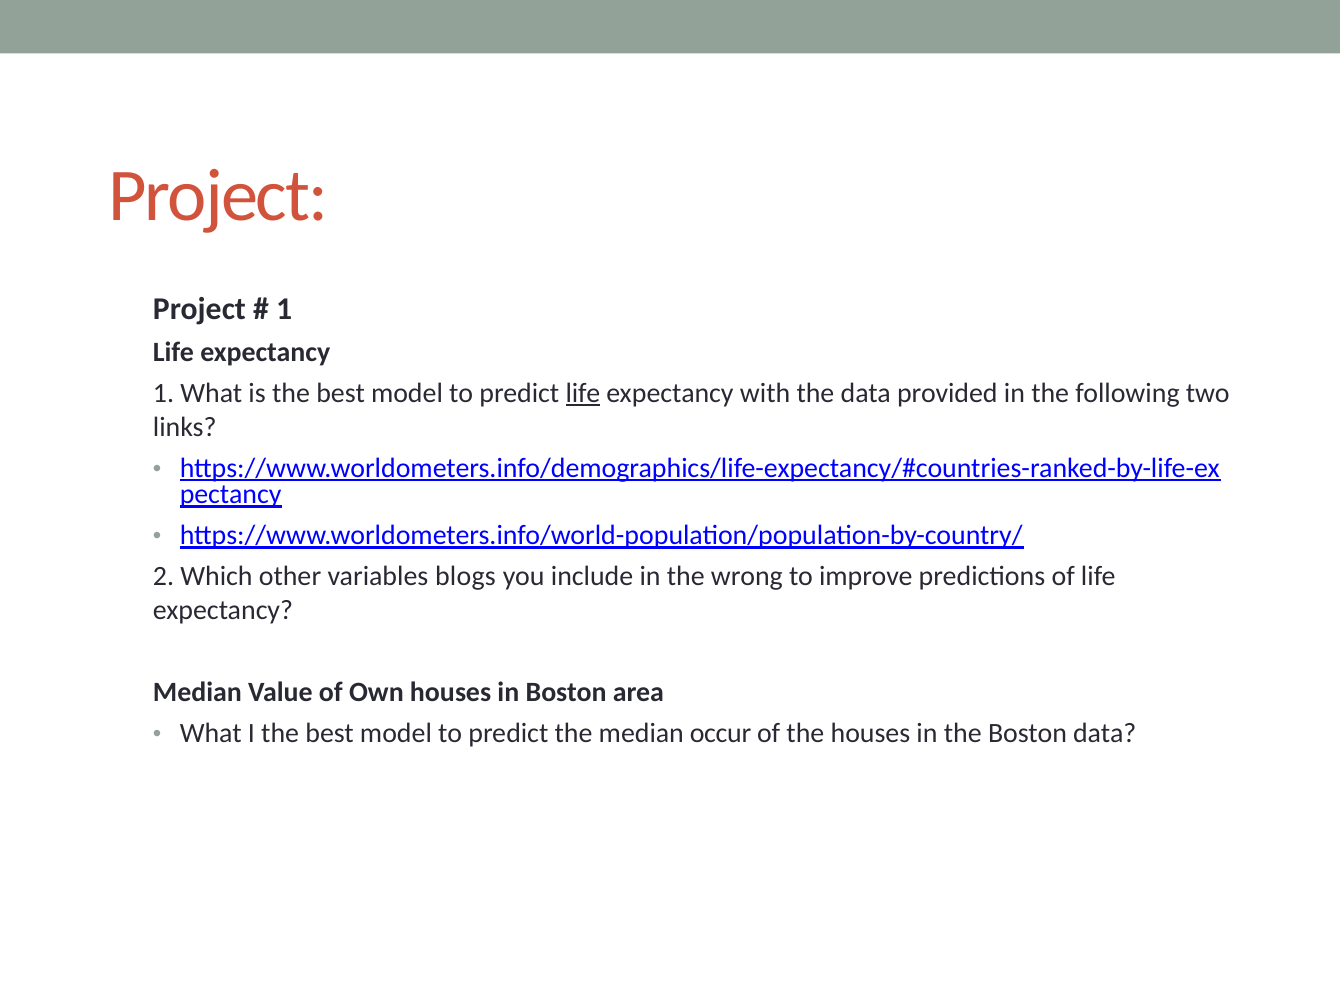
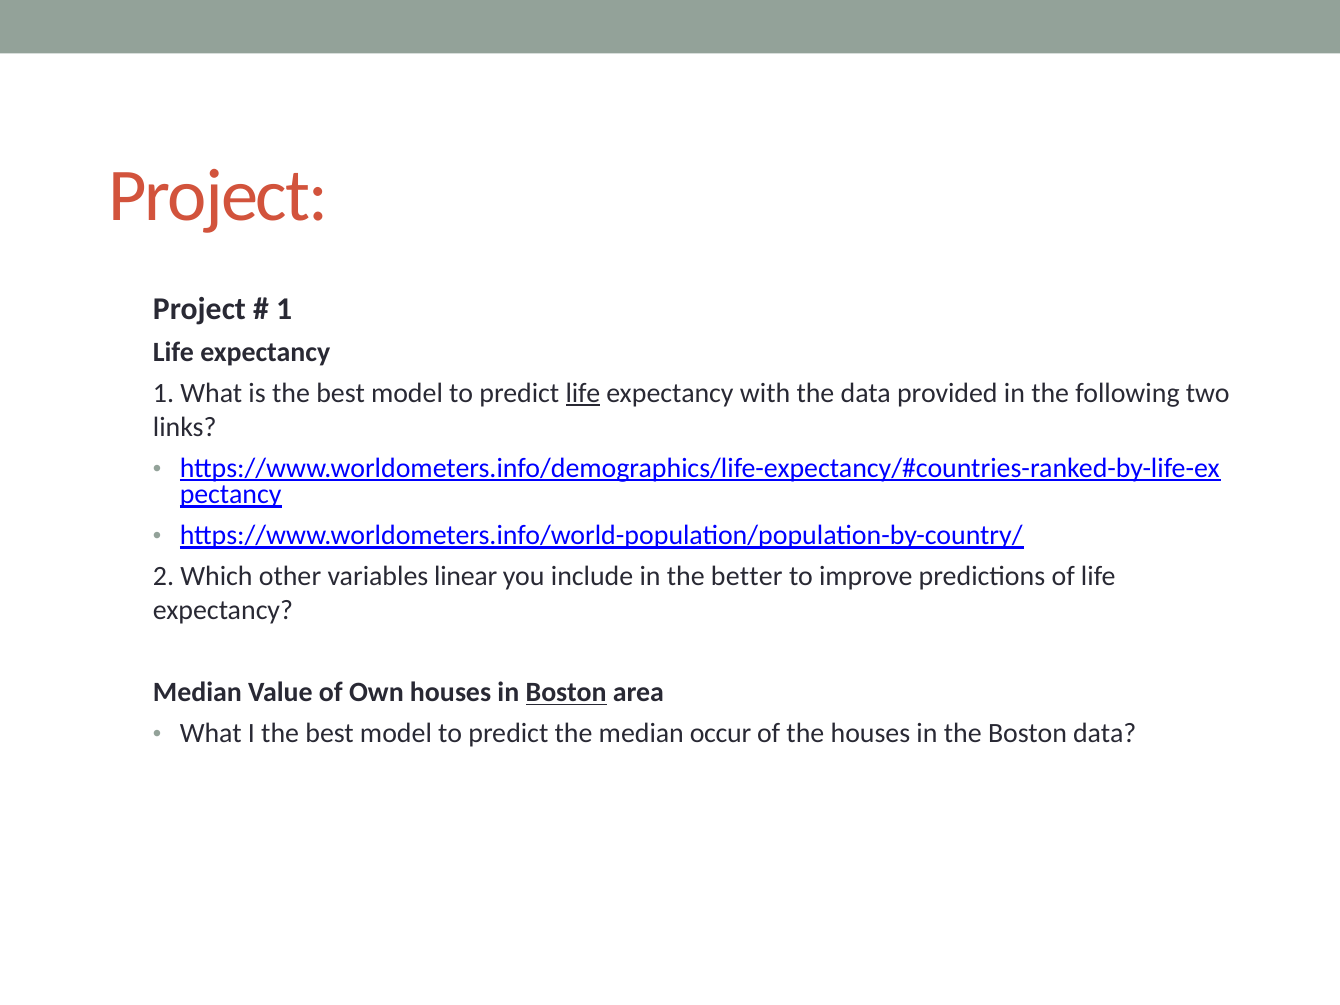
blogs: blogs -> linear
wrong: wrong -> better
Boston at (566, 692) underline: none -> present
